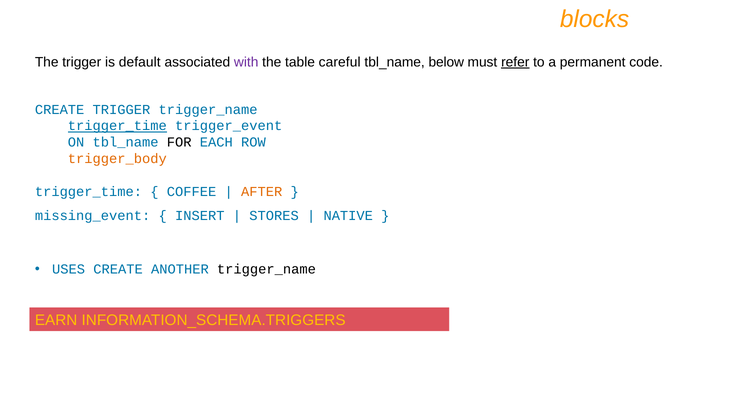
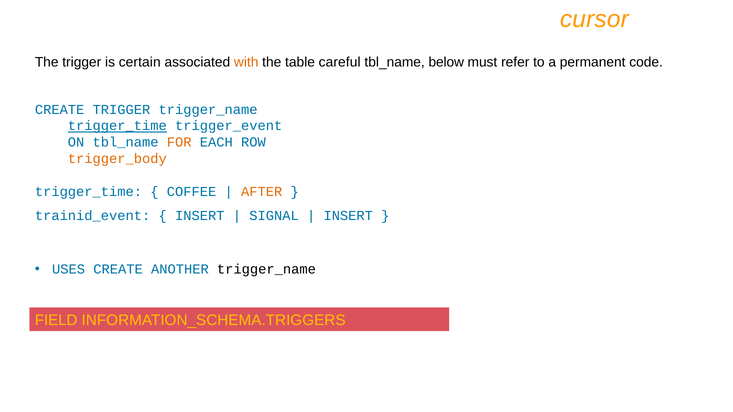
blocks: blocks -> cursor
default: default -> certain
with colour: purple -> orange
refer underline: present -> none
FOR colour: black -> orange
missing_event: missing_event -> trainid_event
STORES: STORES -> SIGNAL
NATIVE at (348, 216): NATIVE -> INSERT
EARN: EARN -> FIELD
